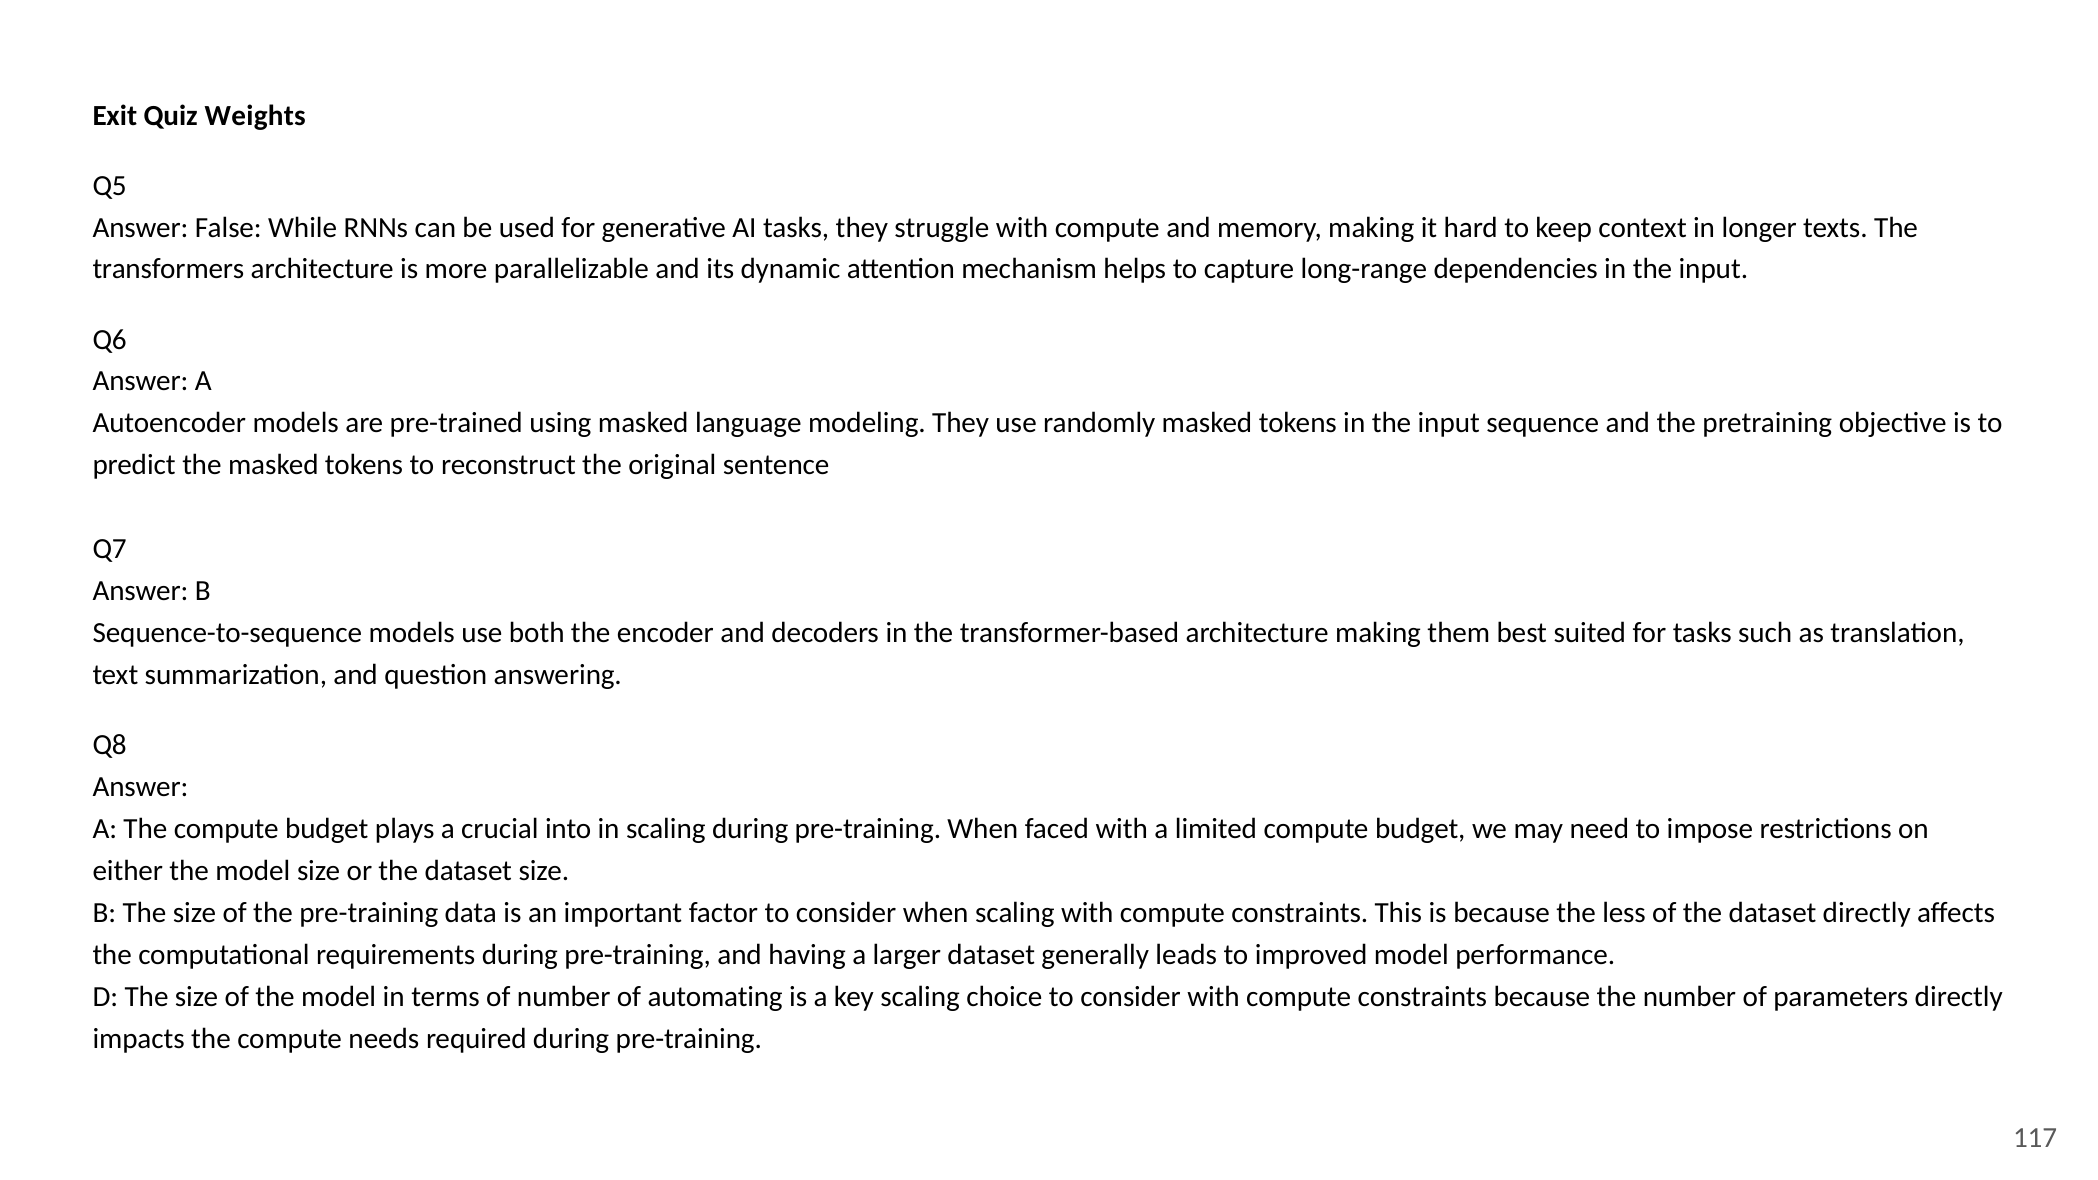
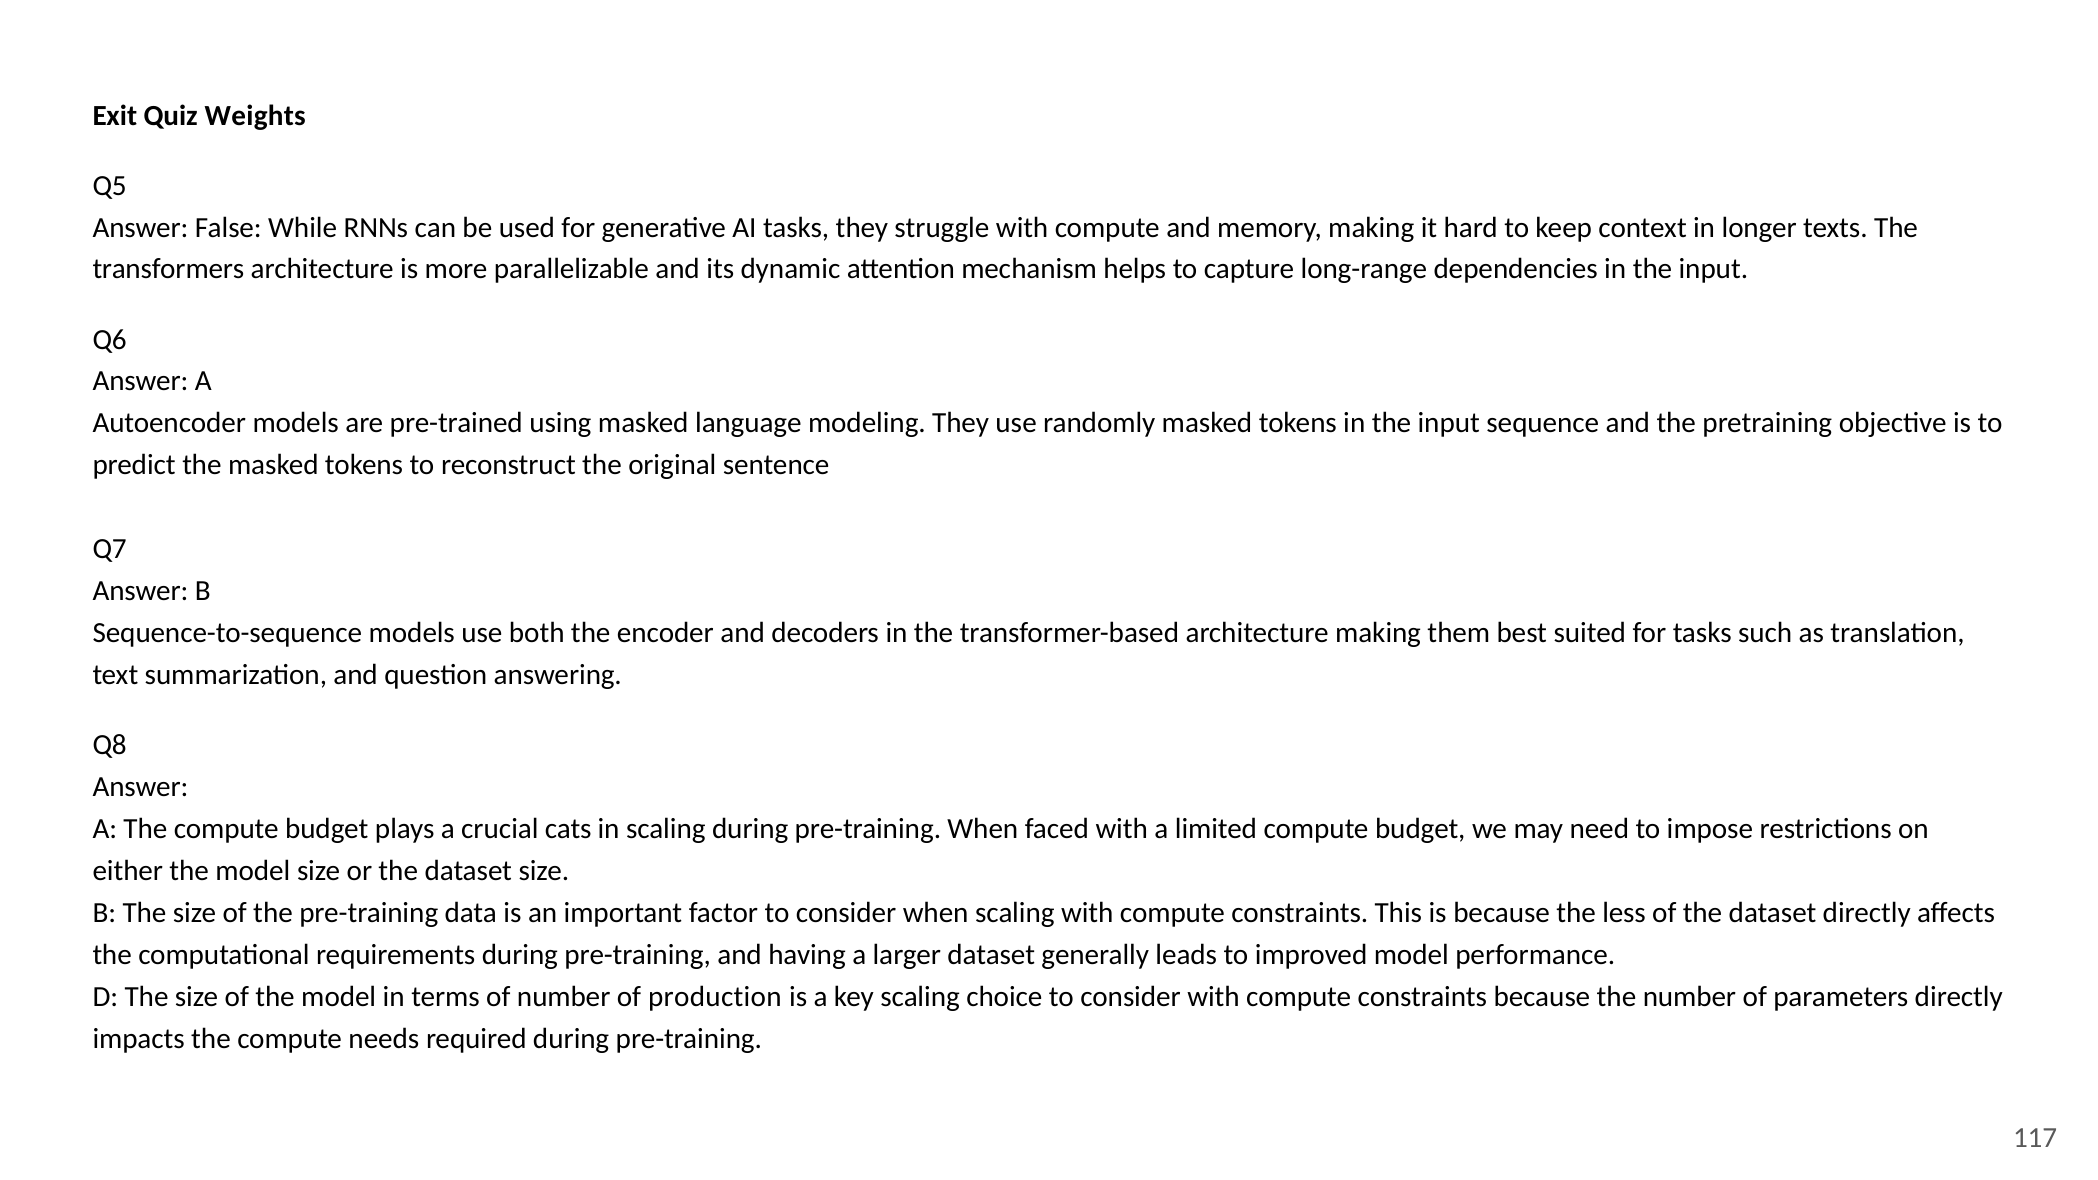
into: into -> cats
automating: automating -> production
